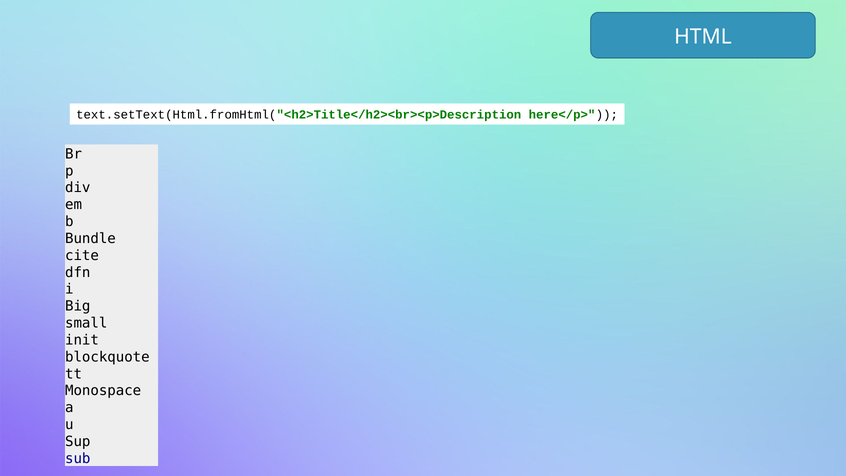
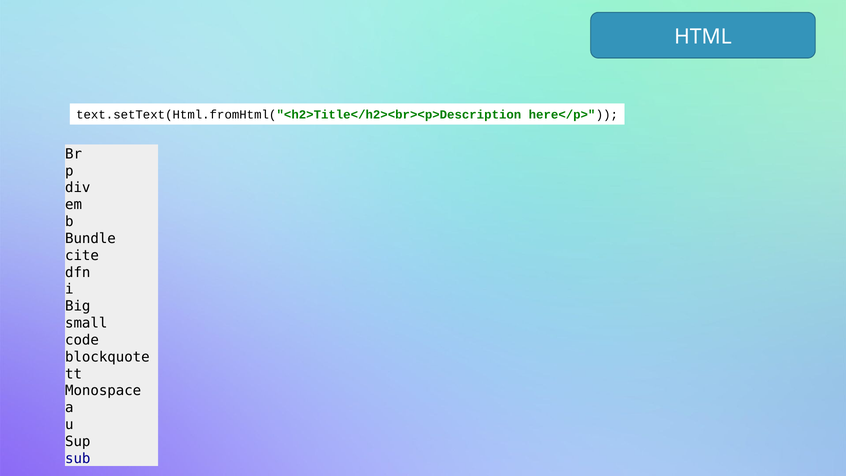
init: init -> code
